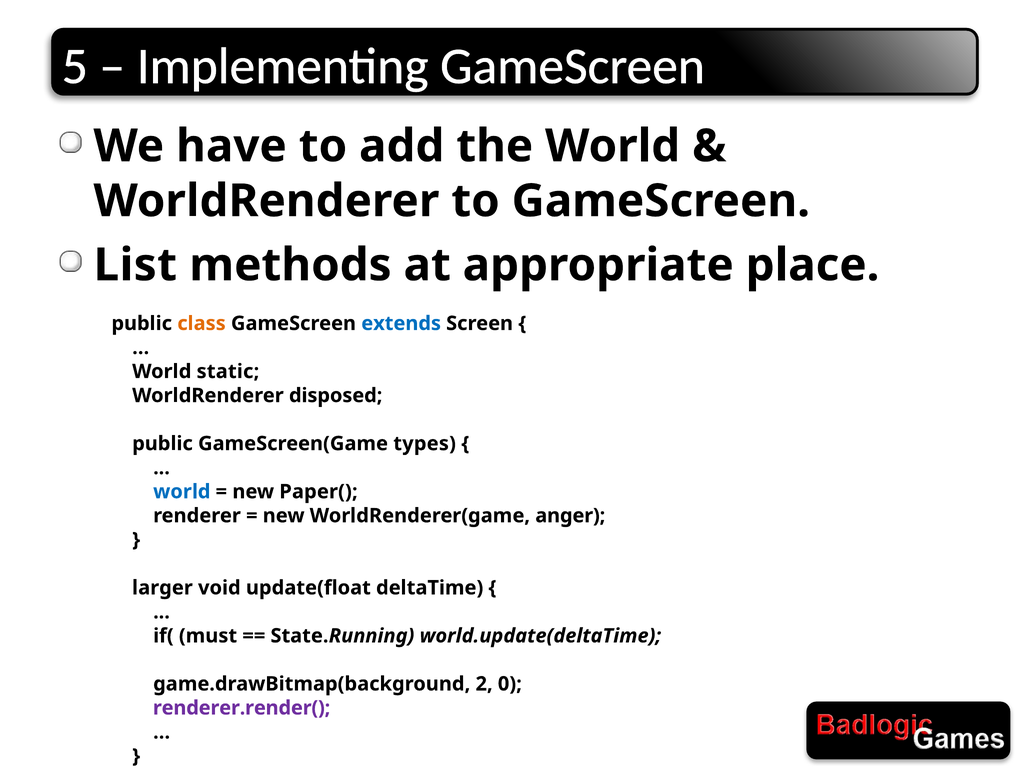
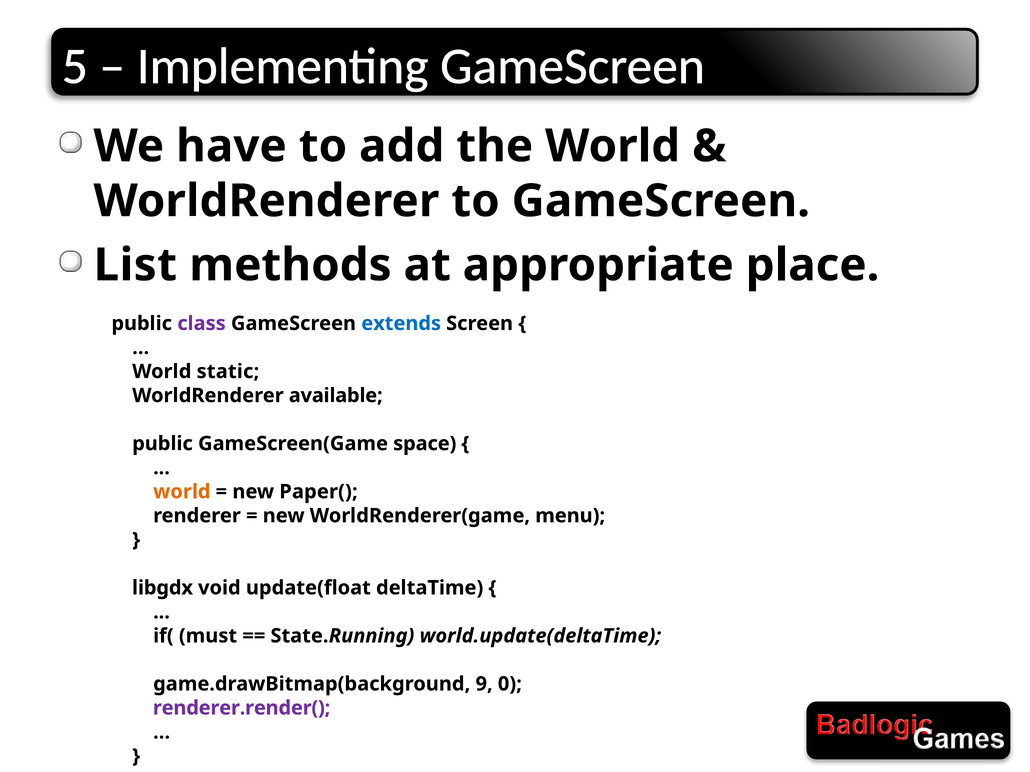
class colour: orange -> purple
disposed: disposed -> available
types: types -> space
world at (182, 492) colour: blue -> orange
anger: anger -> menu
larger: larger -> libgdx
2: 2 -> 9
